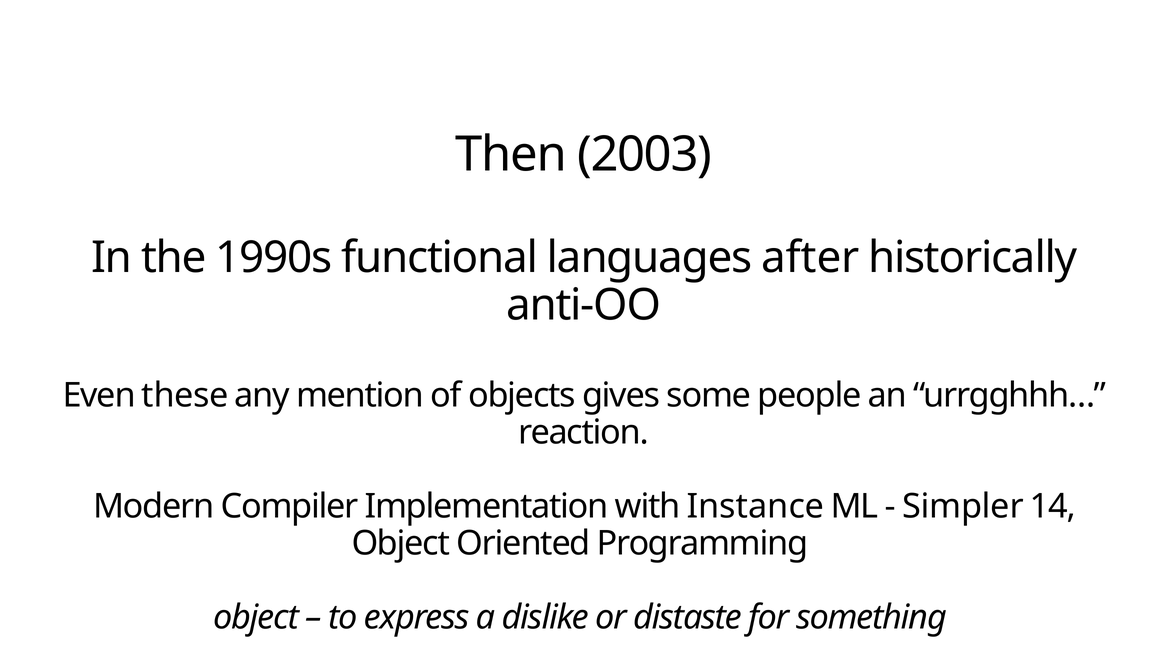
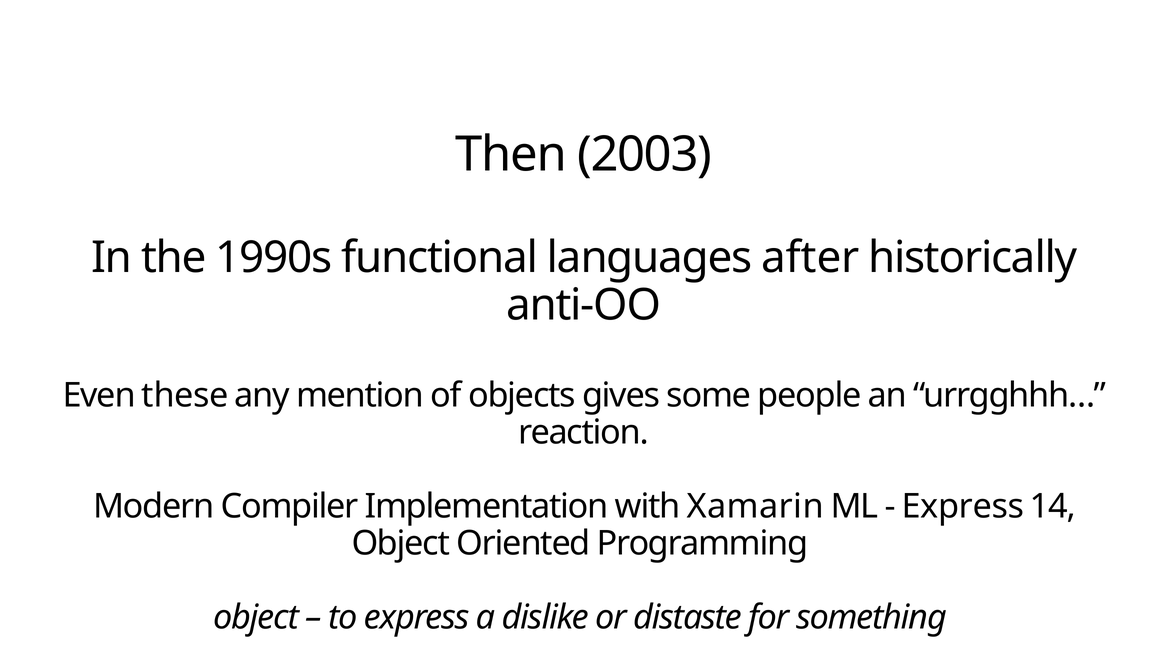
Instance: Instance -> Xamarin
Simpler at (963, 506): Simpler -> Express
